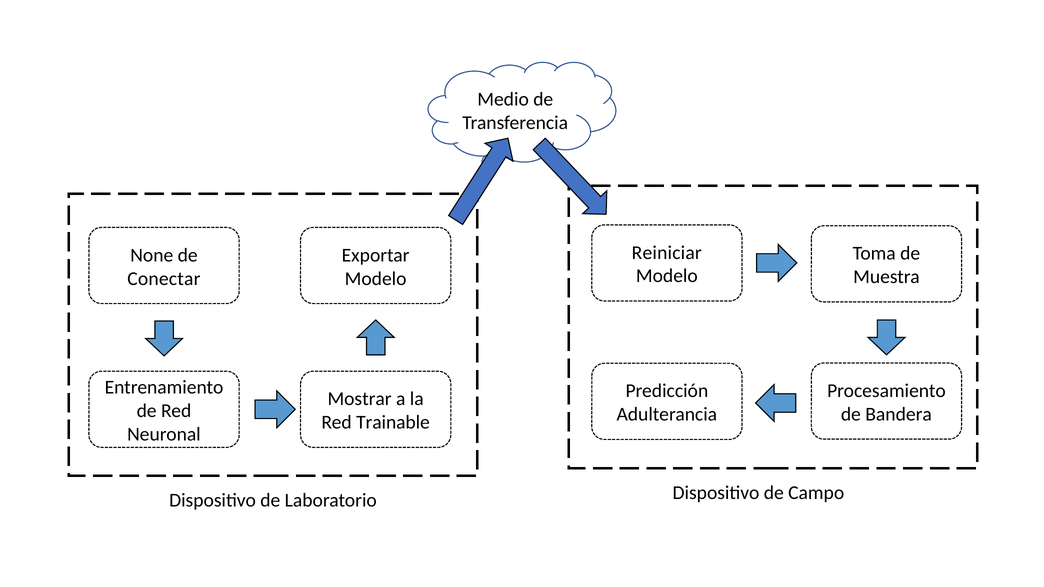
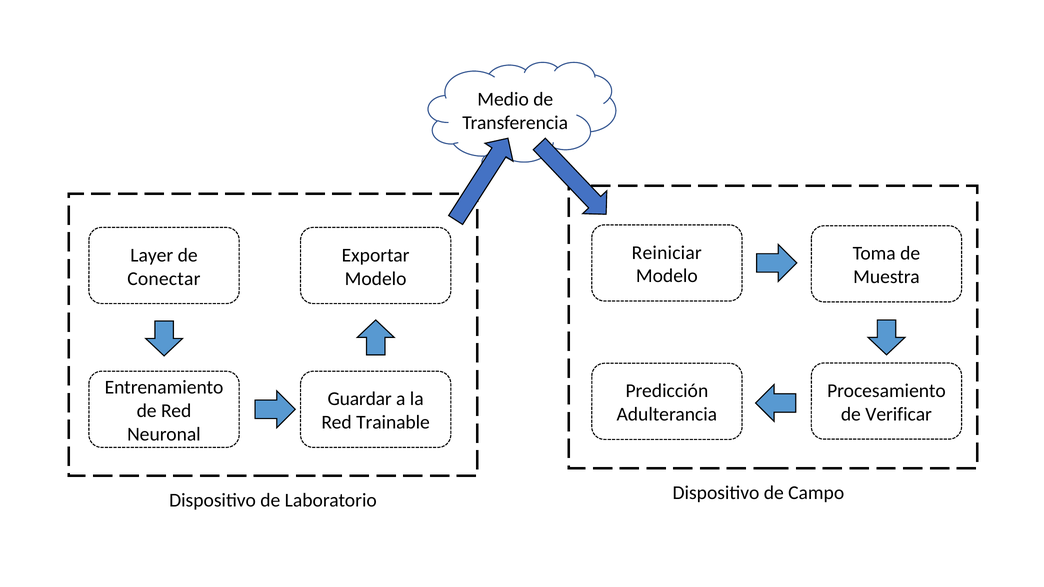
None: None -> Layer
Mostrar: Mostrar -> Guardar
Bandera: Bandera -> Verificar
